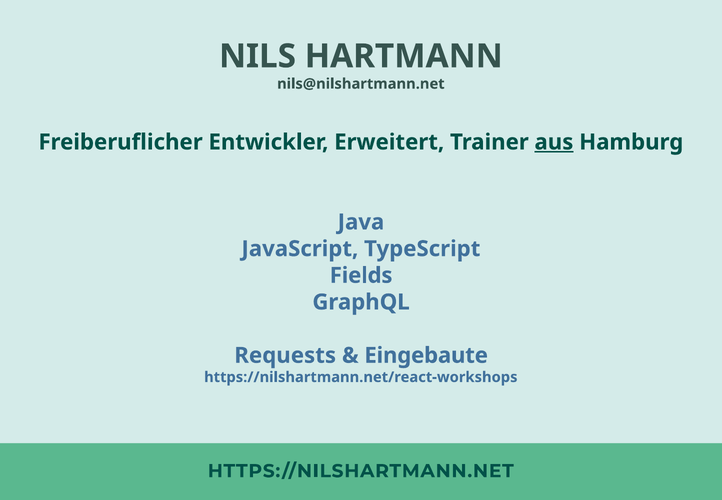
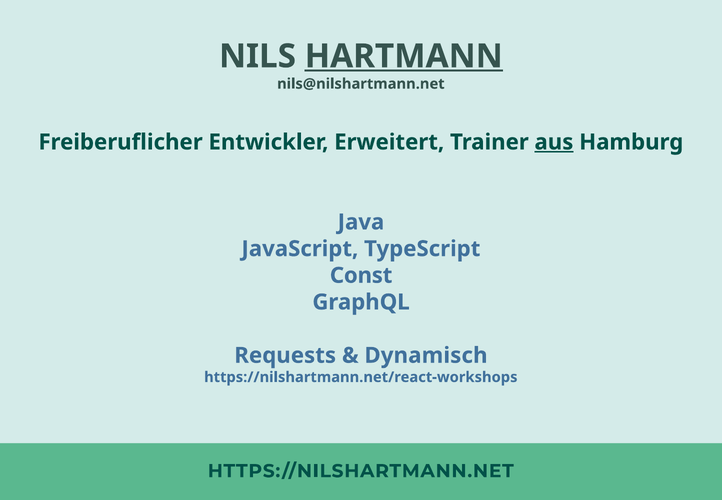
HARTMANN underline: none -> present
Fields: Fields -> Const
Eingebaute: Eingebaute -> Dynamisch
